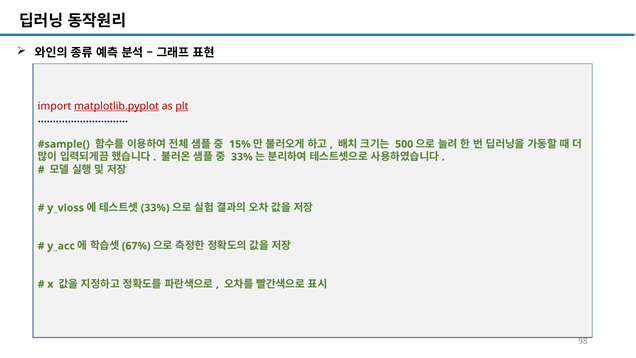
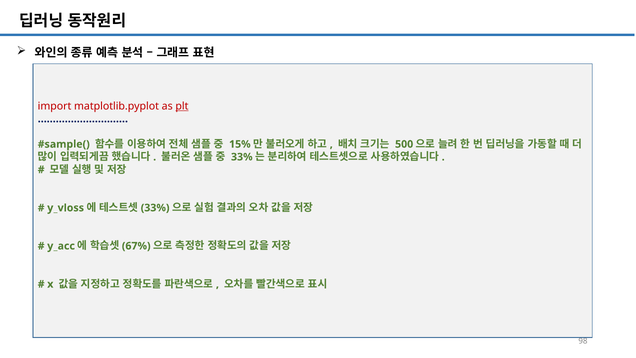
matplotlib.pyplot underline: present -> none
